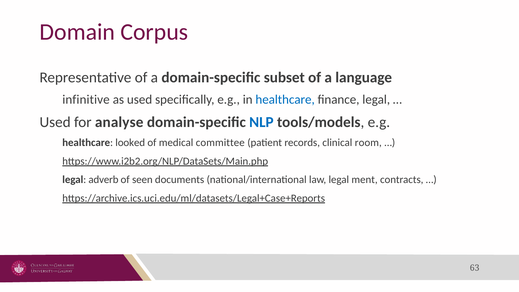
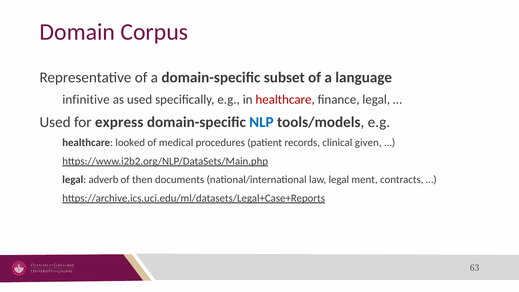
healthcare at (285, 100) colour: blue -> red
analyse: analyse -> express
committee: committee -> procedures
room: room -> given
seen: seen -> then
